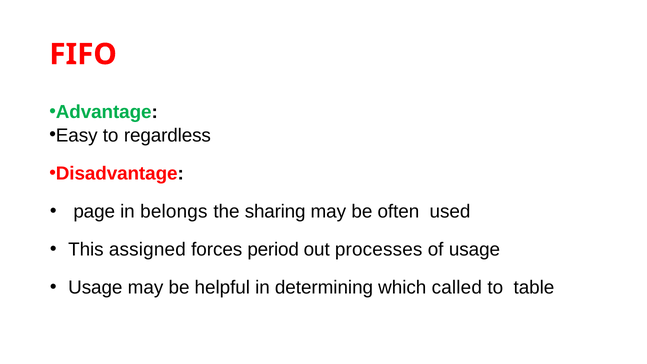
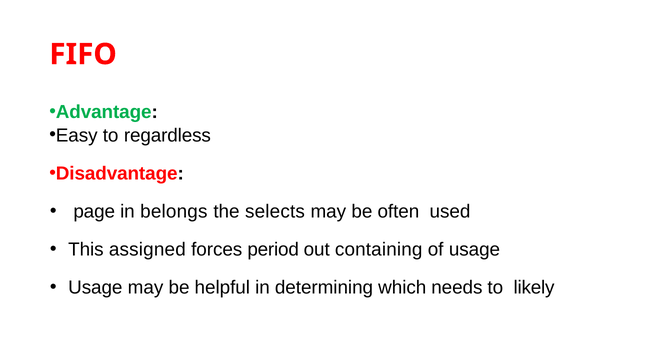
sharing: sharing -> selects
processes: processes -> containing
called: called -> needs
table: table -> likely
